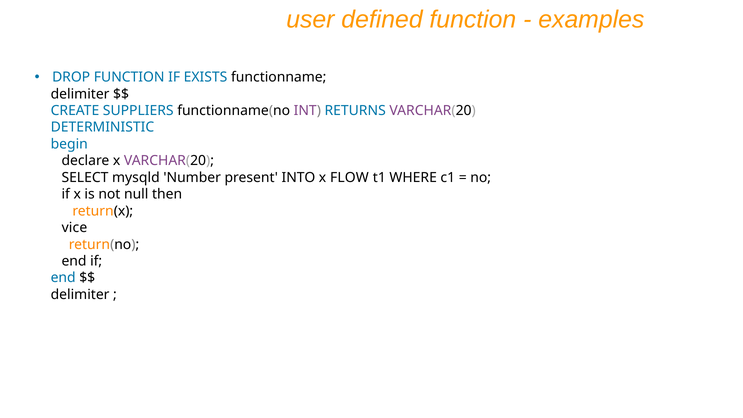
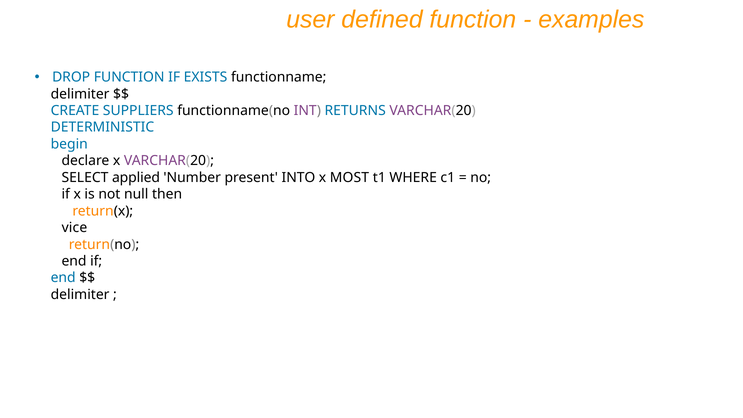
mysqld: mysqld -> applied
FLOW: FLOW -> MOST
